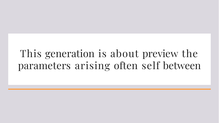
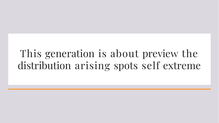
parameters: parameters -> distribution
often: often -> spots
between: between -> extreme
